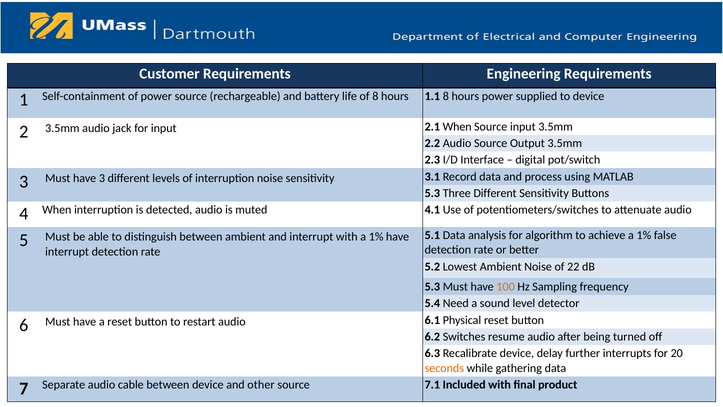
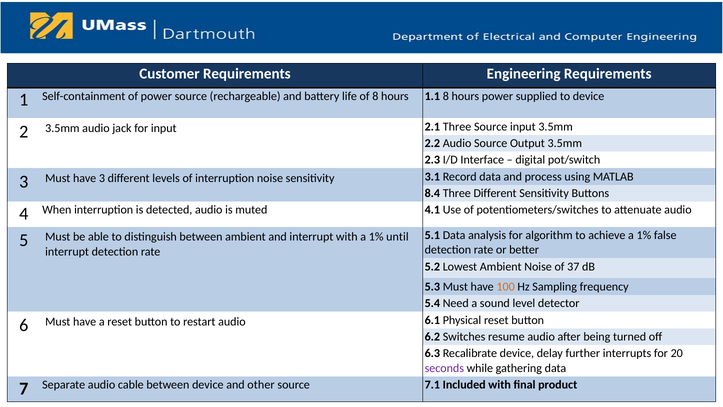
2.1 When: When -> Three
5.3 at (432, 193): 5.3 -> 8.4
1% have: have -> until
22: 22 -> 37
seconds colour: orange -> purple
